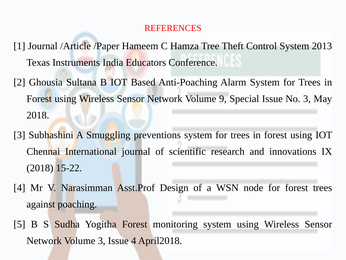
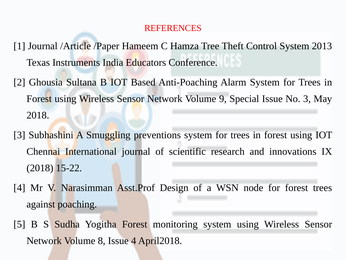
Volume 3: 3 -> 8
